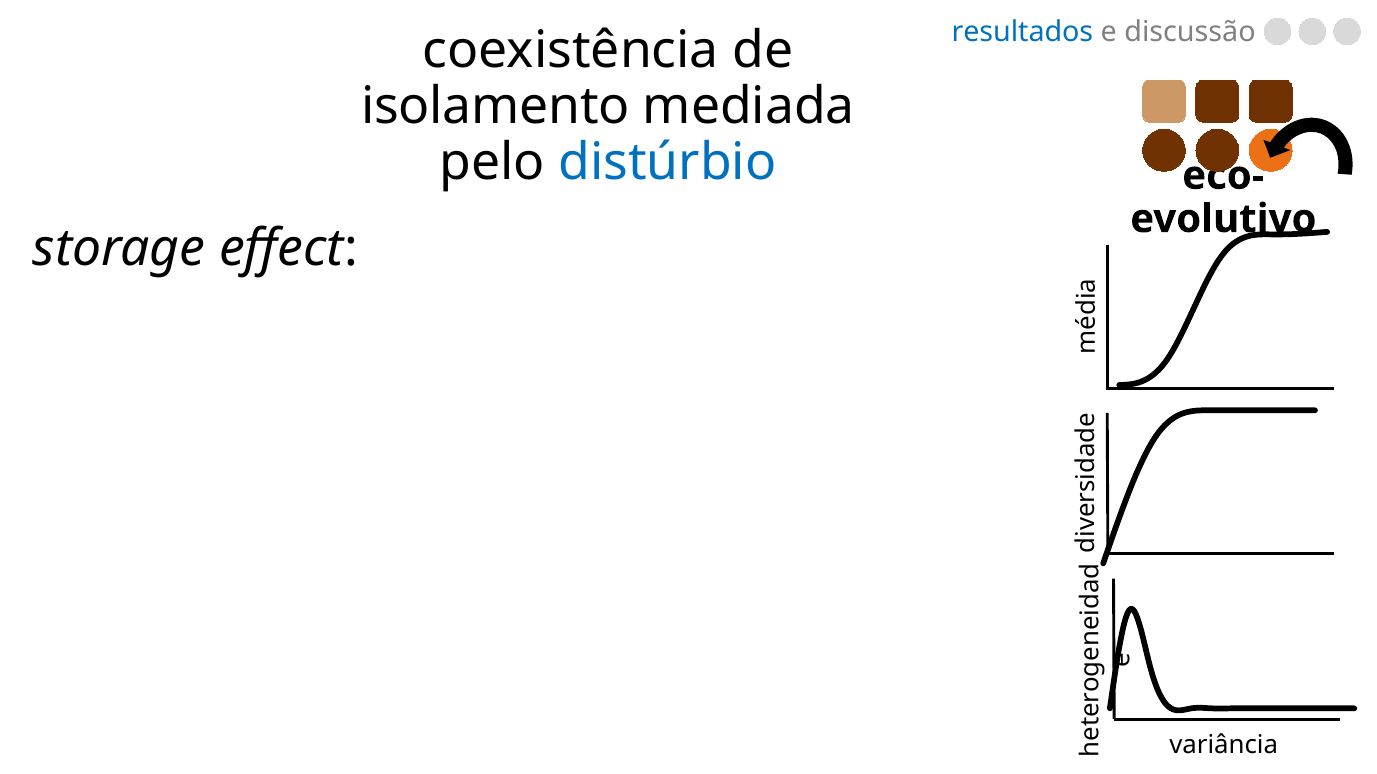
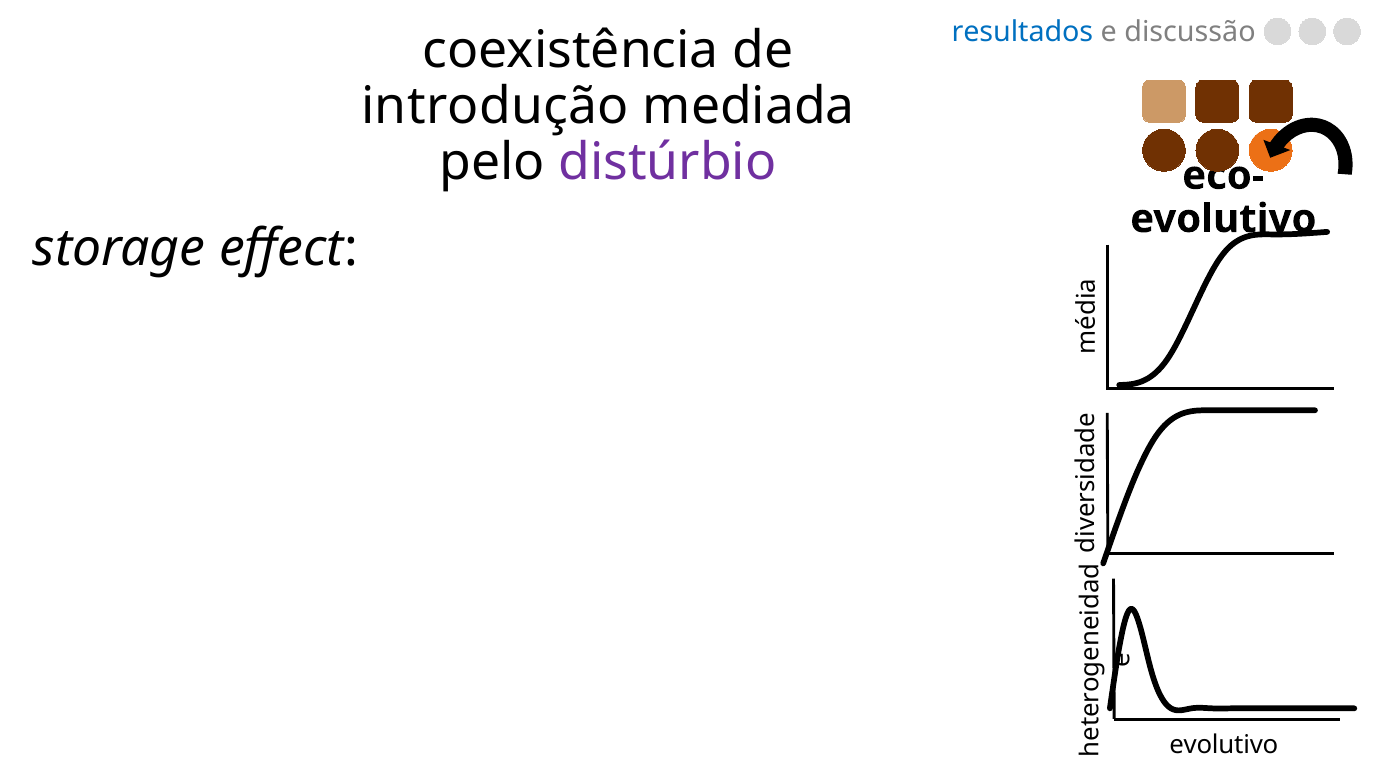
isolamento at (495, 107): isolamento -> introdução
distúrbio colour: blue -> purple
variância at (1224, 746): variância -> evolutivo
